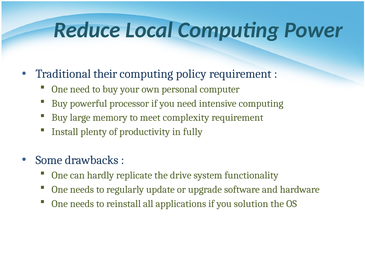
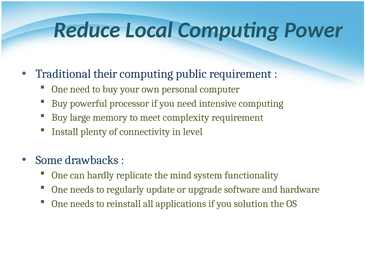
policy: policy -> public
productivity: productivity -> connectivity
fully: fully -> level
drive: drive -> mind
